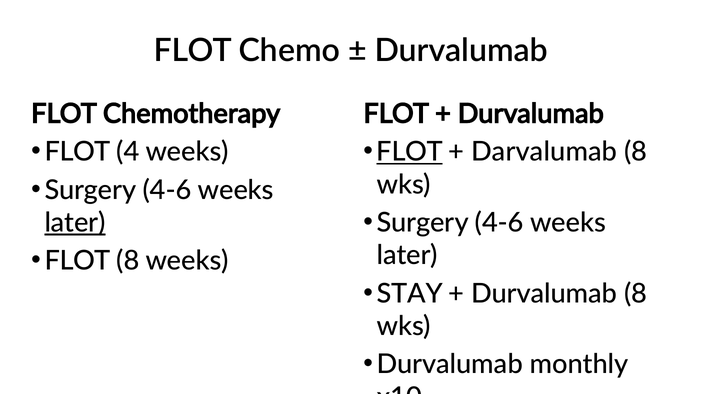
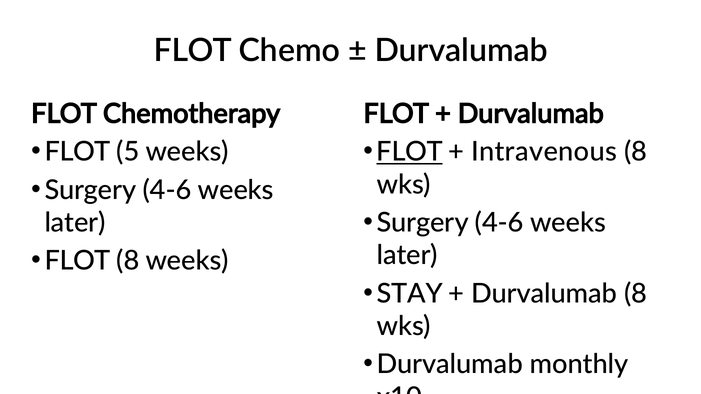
4: 4 -> 5
Darvalumab: Darvalumab -> Intravenous
later at (75, 223) underline: present -> none
